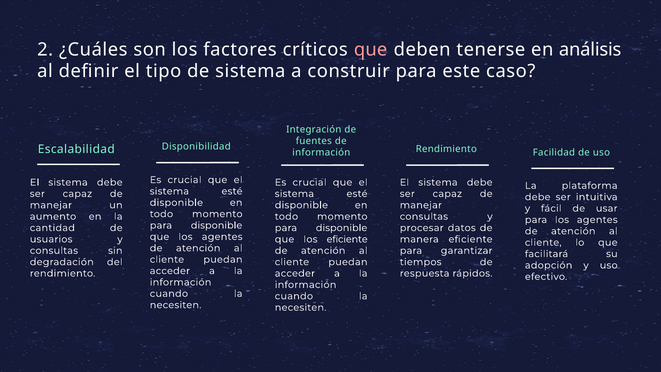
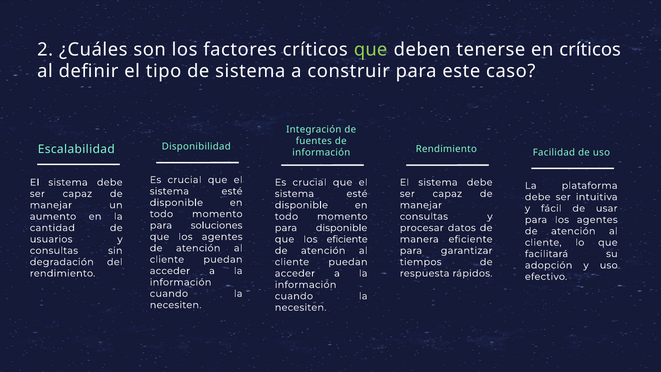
que at (371, 49) colour: pink -> light green
en análisis: análisis -> críticos
disponible at (217, 225): disponible -> soluciones
